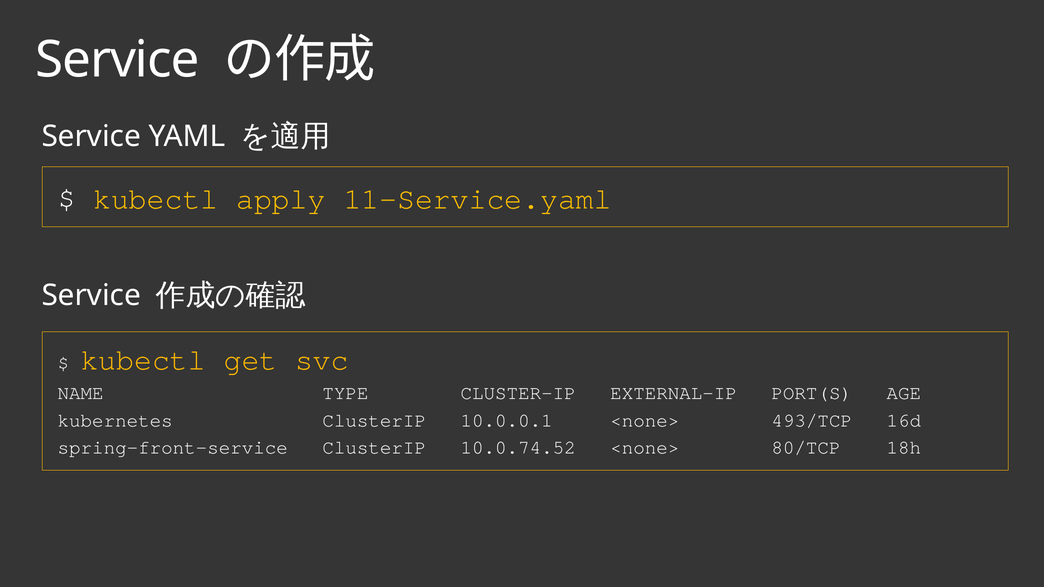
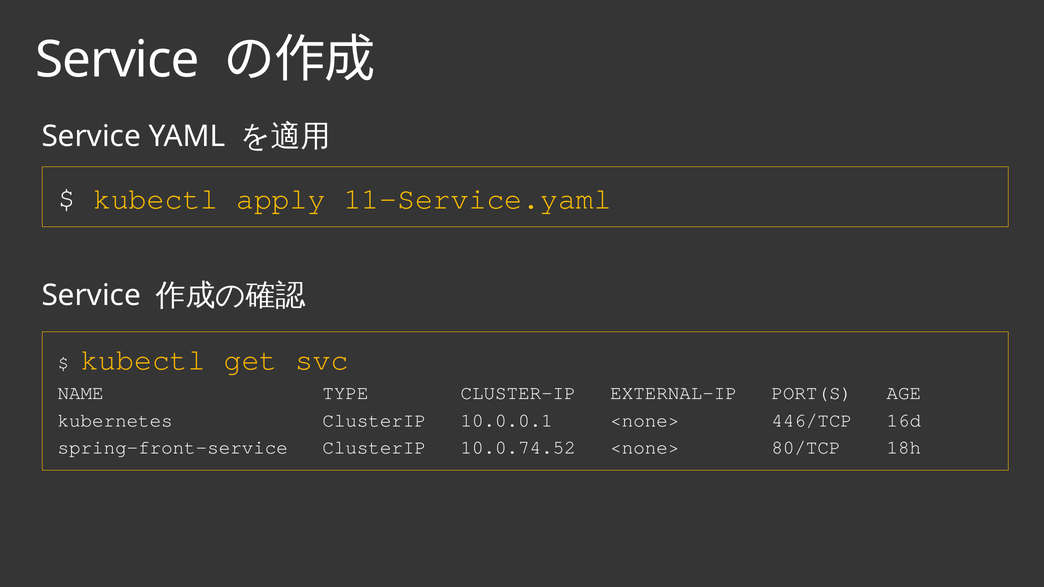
493/TCP: 493/TCP -> 446/TCP
